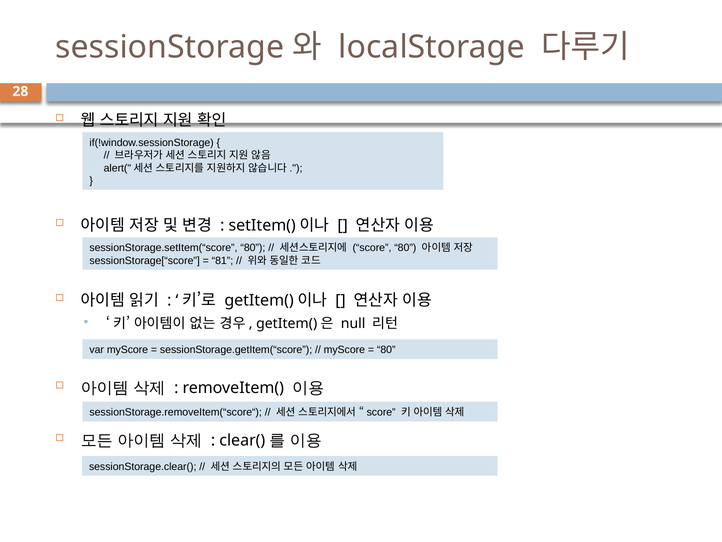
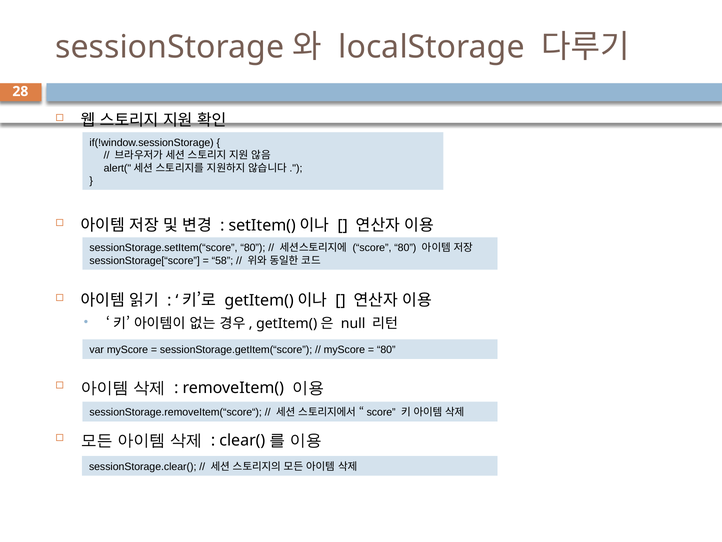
81: 81 -> 58
